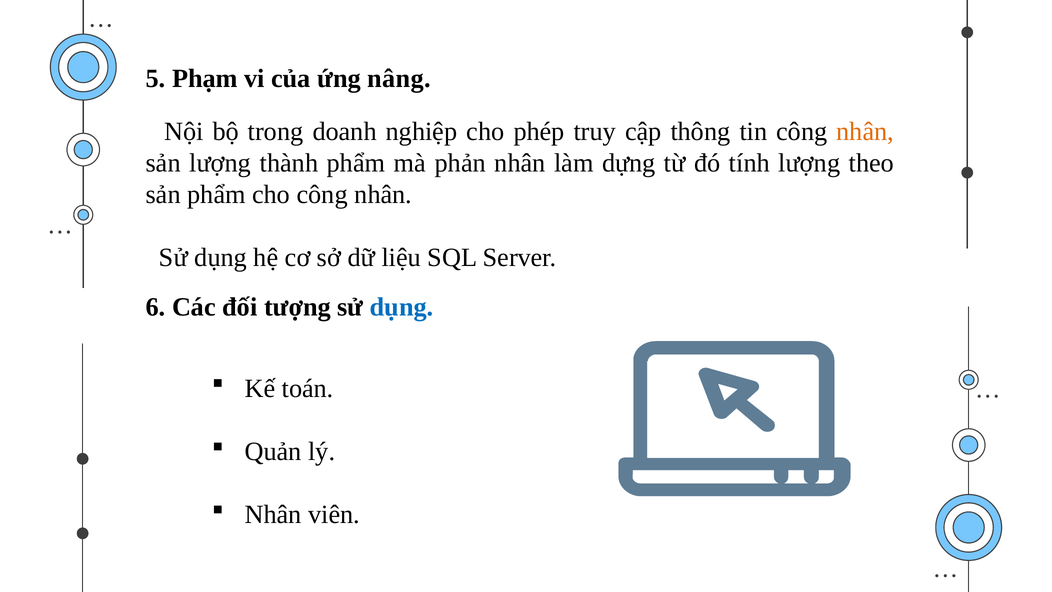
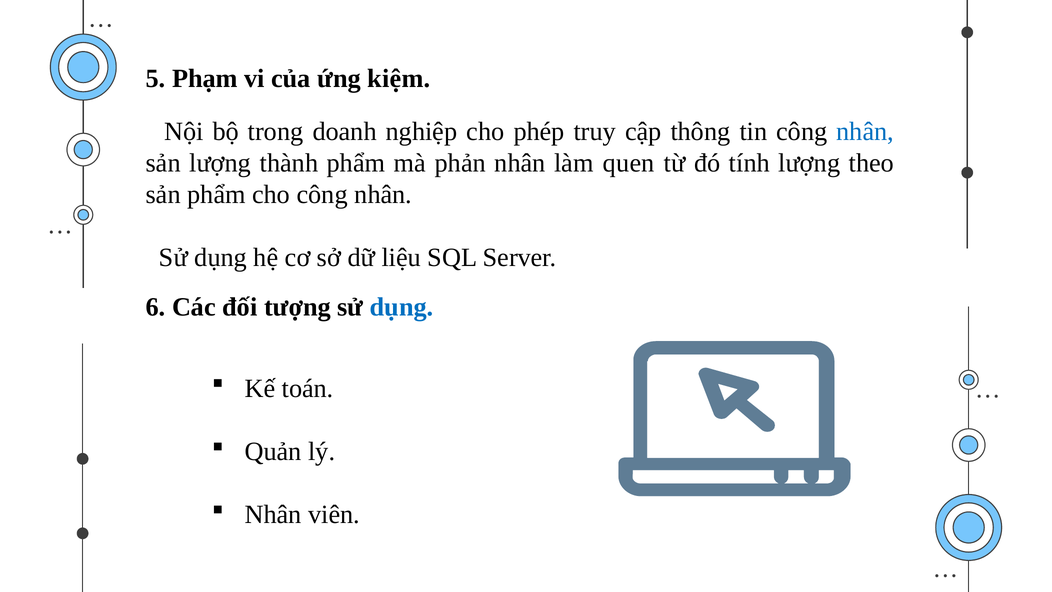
nâng: nâng -> kiệm
nhân at (865, 131) colour: orange -> blue
dựng: dựng -> quen
